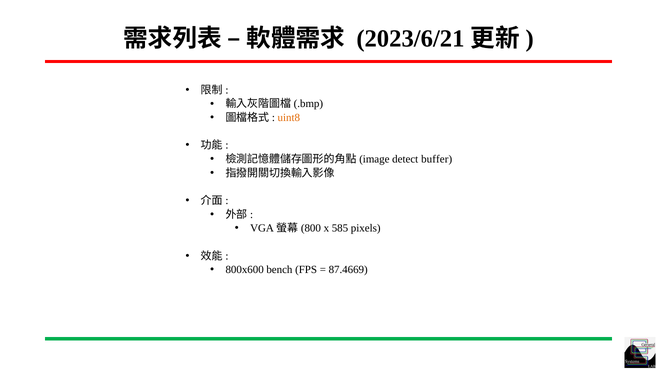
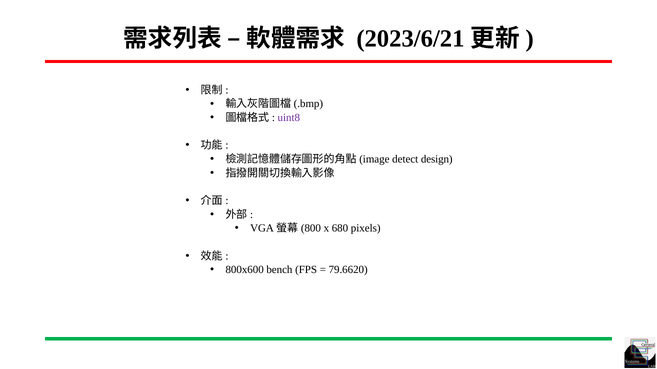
uint8 colour: orange -> purple
buffer: buffer -> design
585: 585 -> 680
87.4669: 87.4669 -> 79.6620
